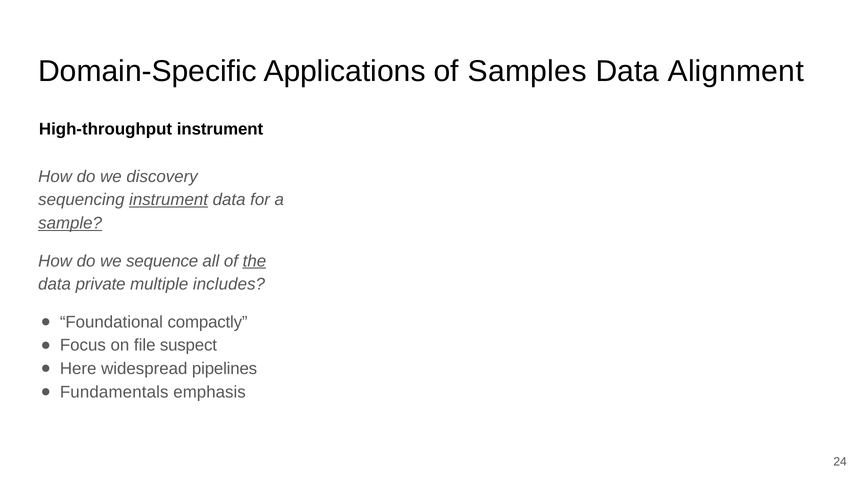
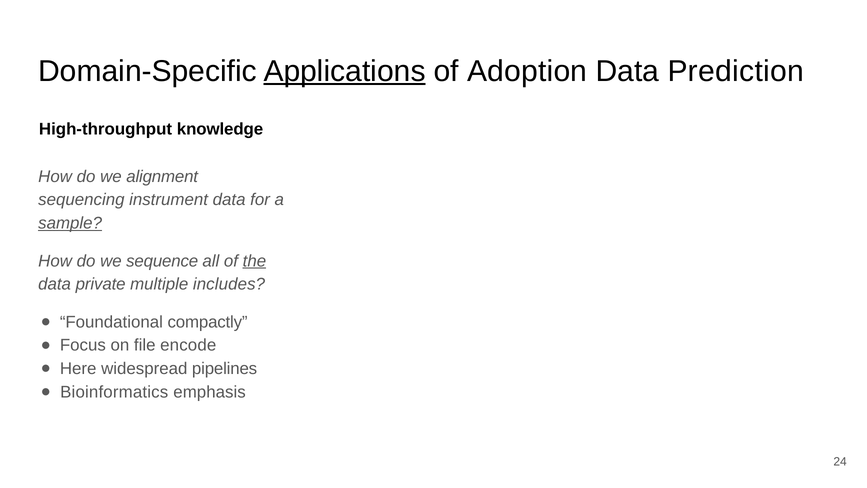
Applications underline: none -> present
Samples: Samples -> Adoption
Alignment: Alignment -> Prediction
High-throughput instrument: instrument -> knowledge
discovery: discovery -> alignment
instrument at (169, 200) underline: present -> none
suspect: suspect -> encode
Fundamentals: Fundamentals -> Bioinformatics
